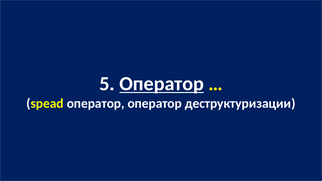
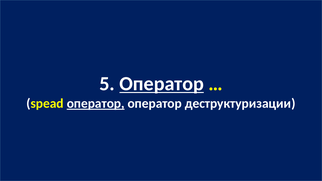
оператор at (96, 104) underline: none -> present
